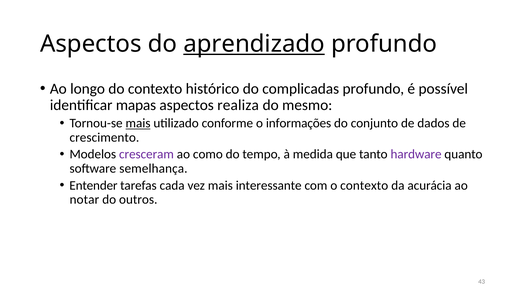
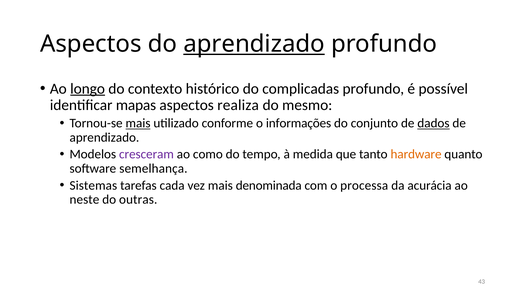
longo underline: none -> present
dados underline: none -> present
crescimento at (104, 138): crescimento -> aprendizado
hardware colour: purple -> orange
Entender: Entender -> Sistemas
interessante: interessante -> denominada
o contexto: contexto -> processa
notar: notar -> neste
outros: outros -> outras
